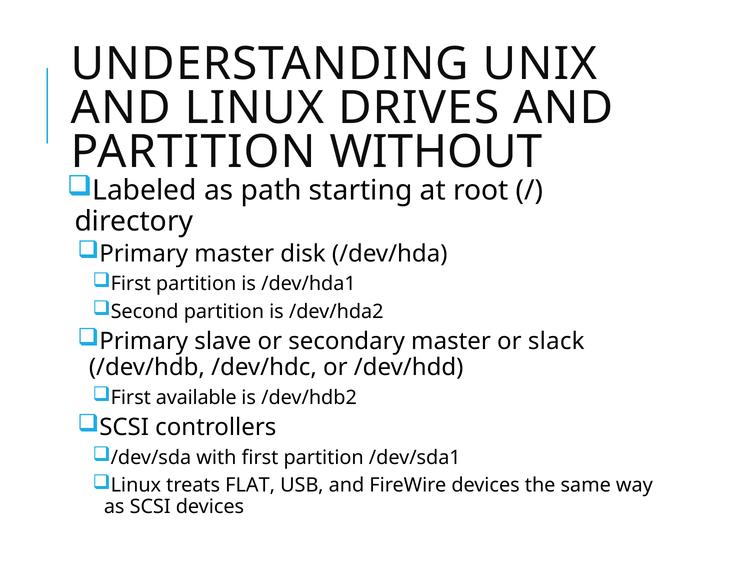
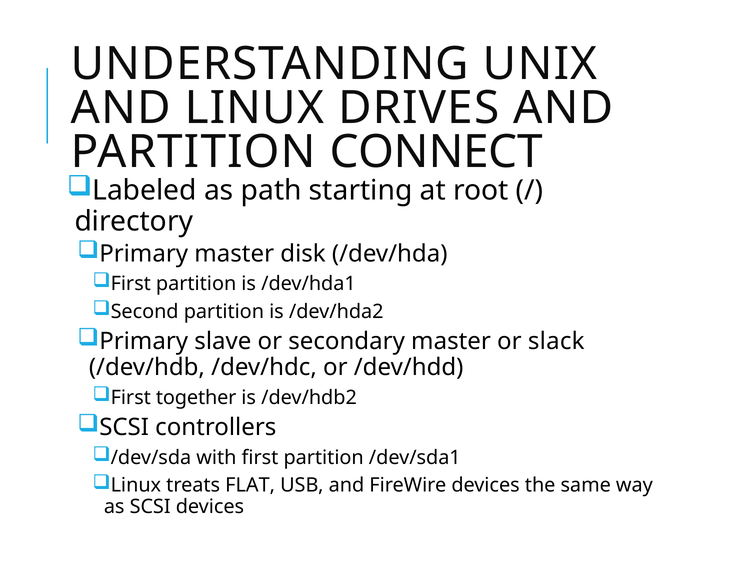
WITHOUT: WITHOUT -> CONNECT
available: available -> together
